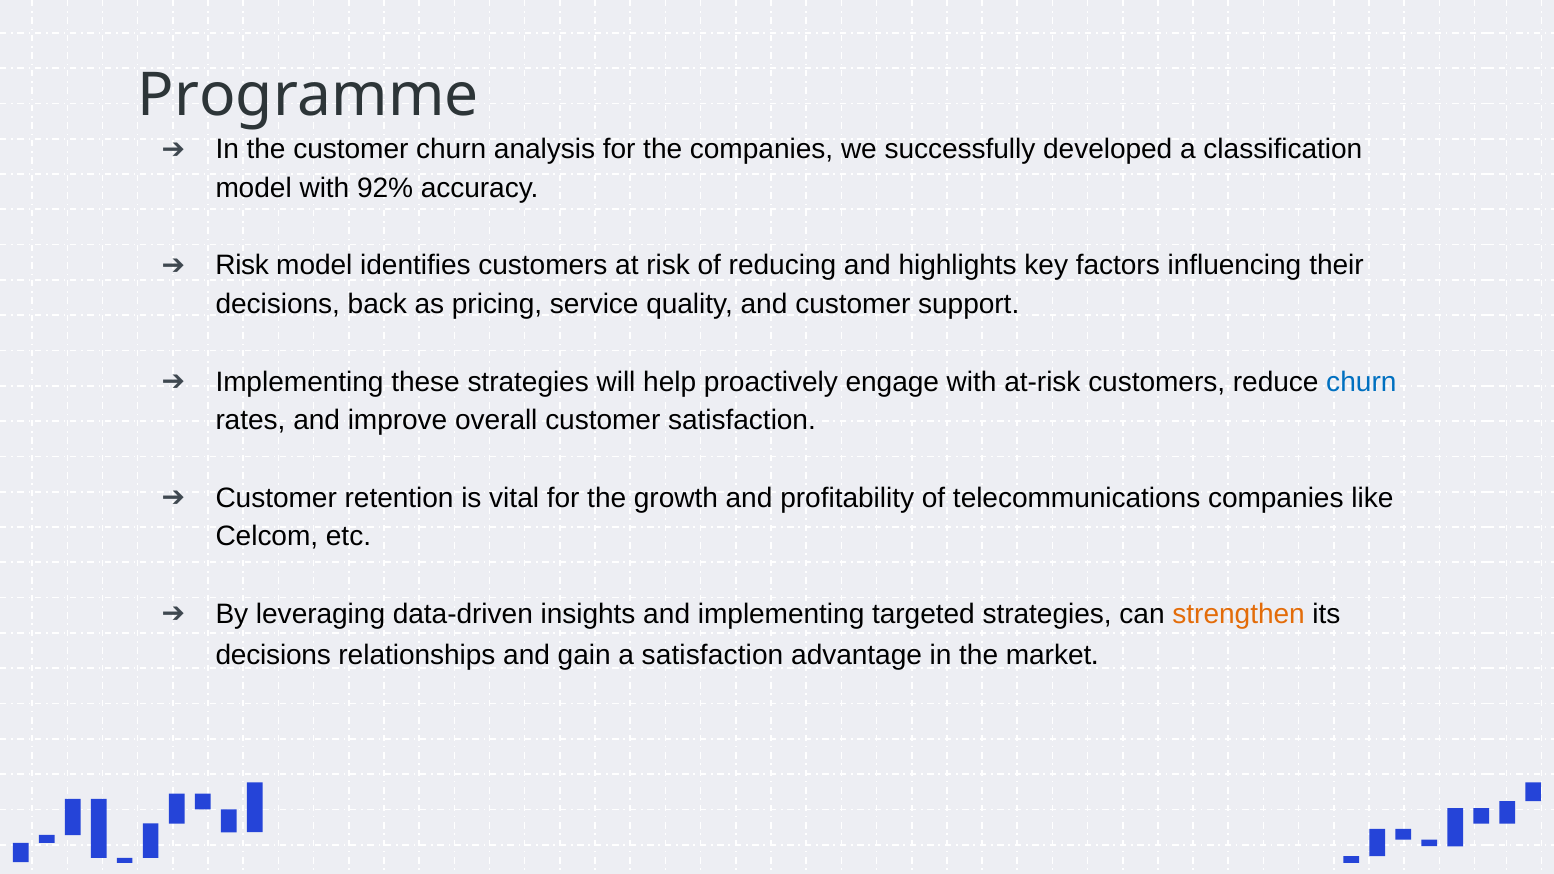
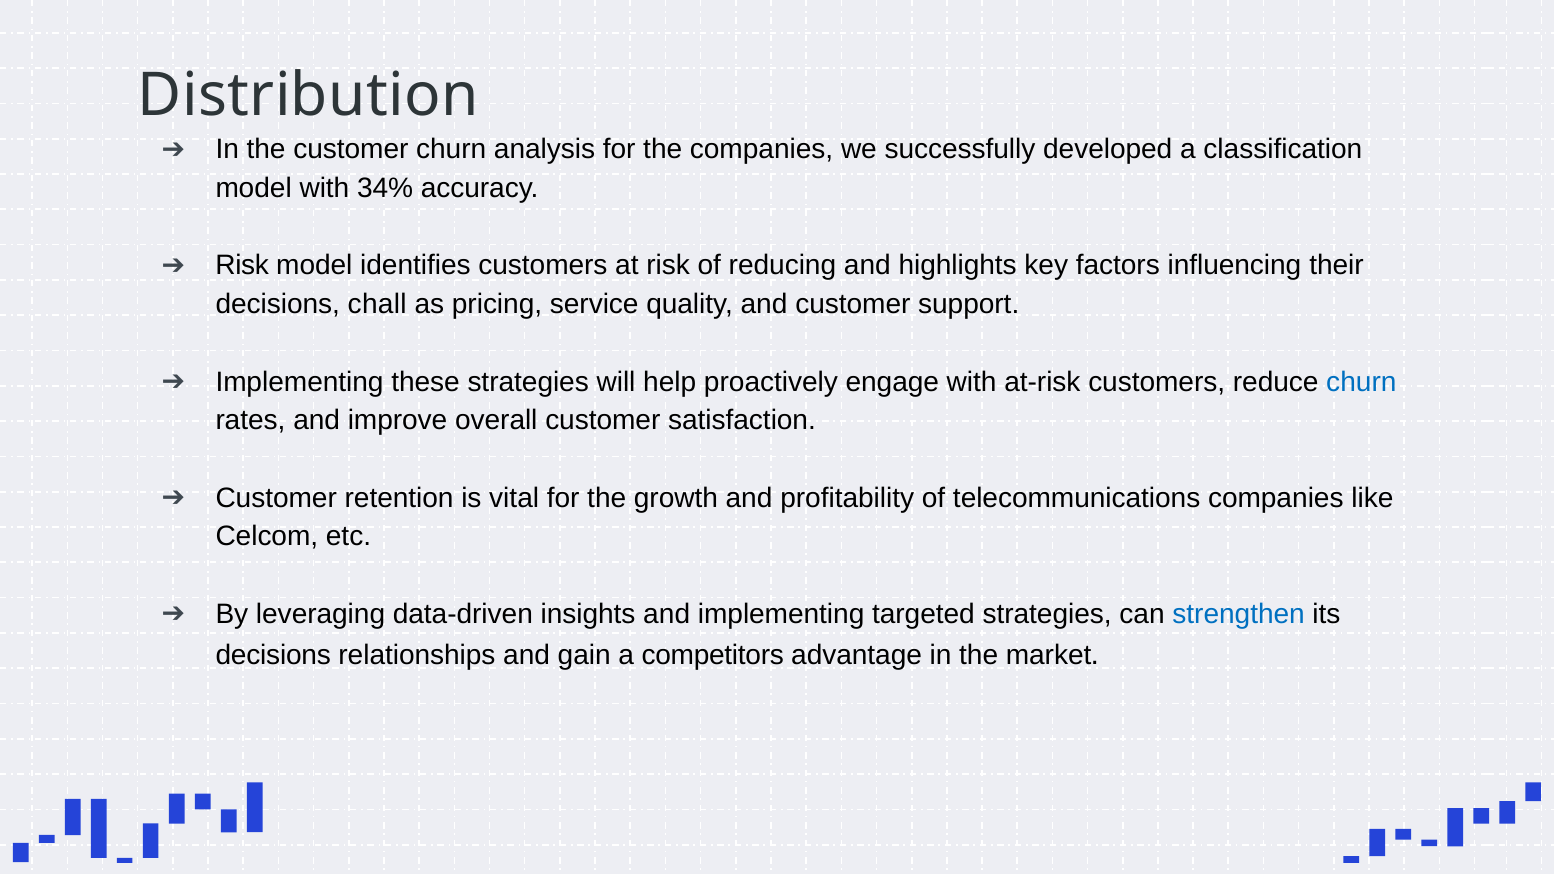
Programme: Programme -> Distribution
92%: 92% -> 34%
back: back -> chall
strengthen colour: orange -> blue
a satisfaction: satisfaction -> competitors
